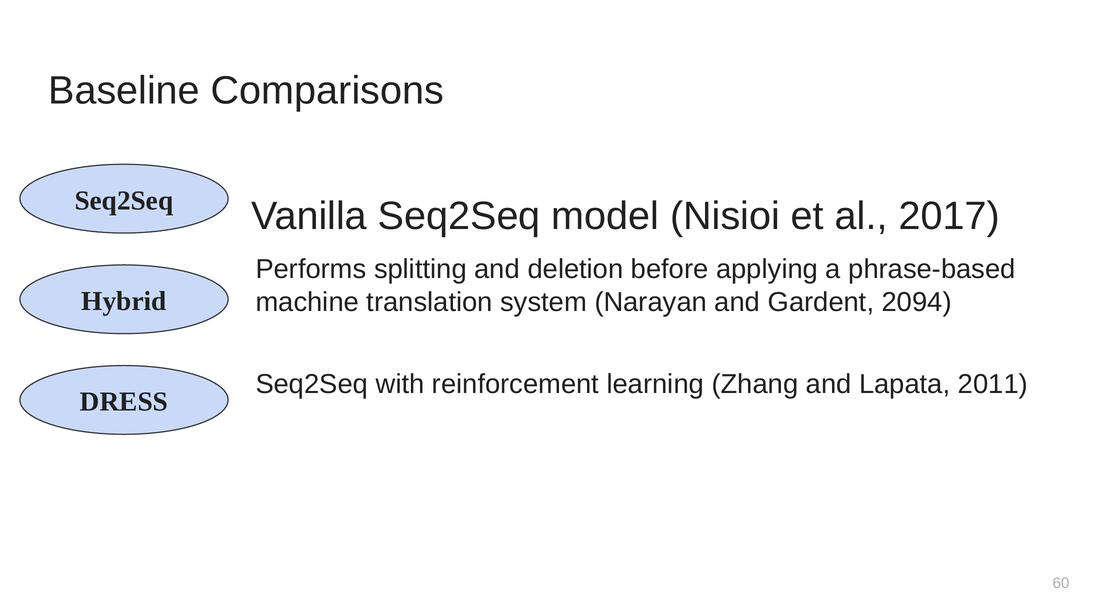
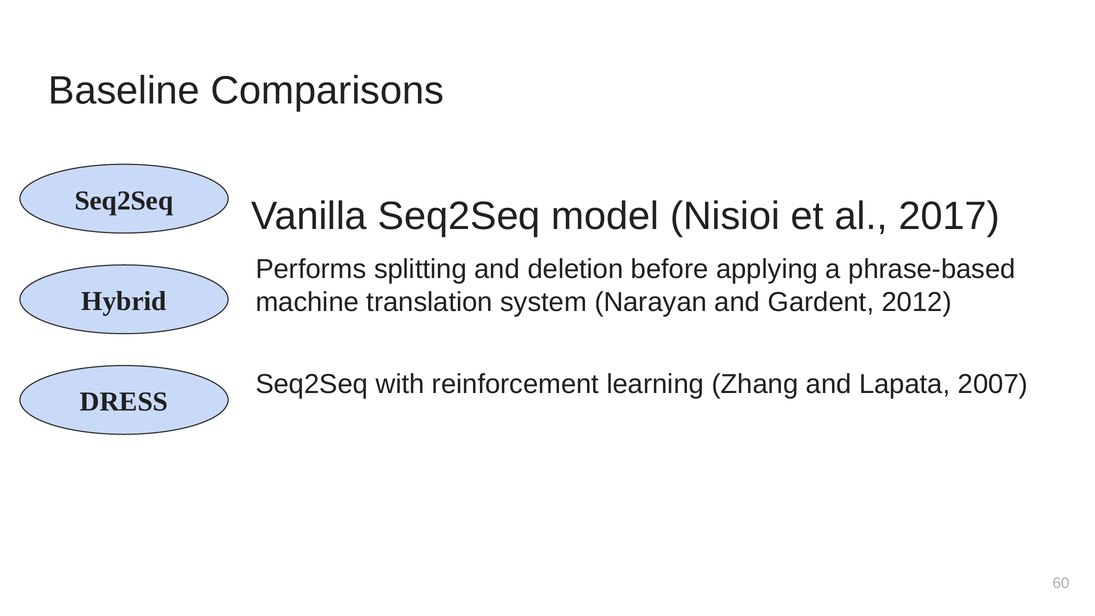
2094: 2094 -> 2012
2011: 2011 -> 2007
